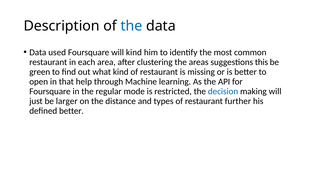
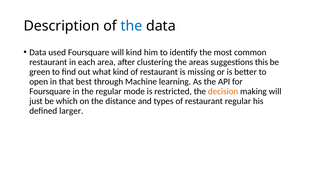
help: help -> best
decision colour: blue -> orange
larger: larger -> which
restaurant further: further -> regular
defined better: better -> larger
